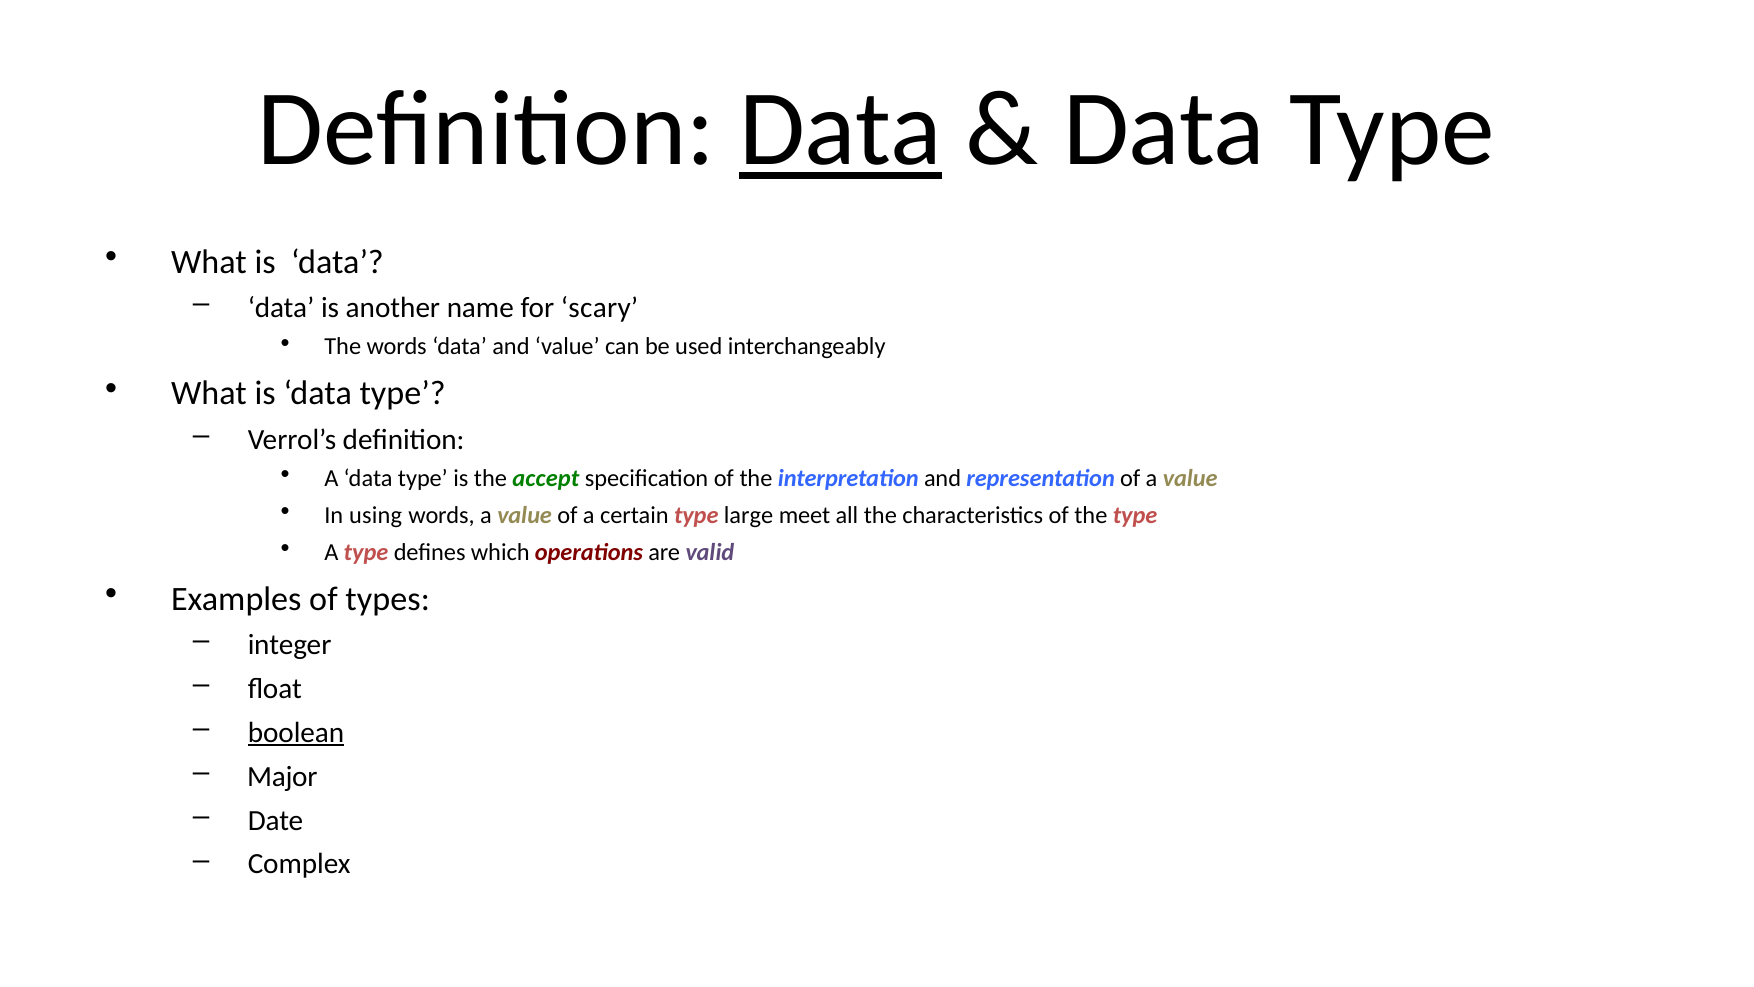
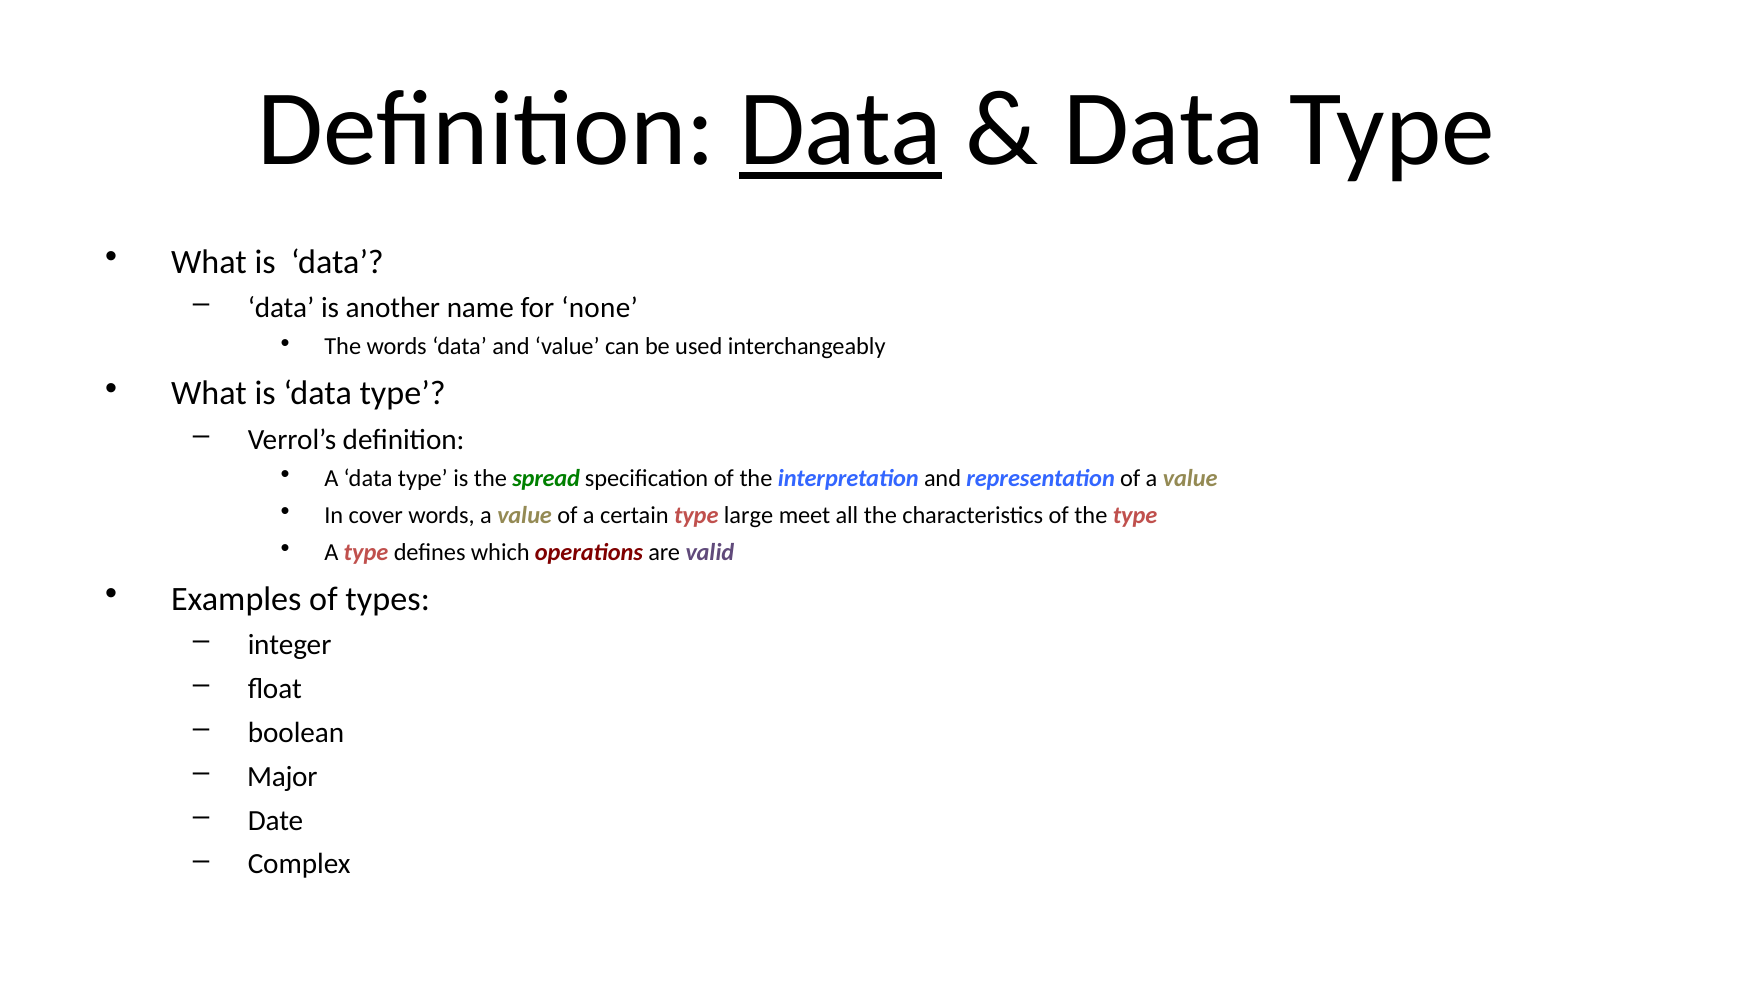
scary: scary -> none
accept: accept -> spread
using: using -> cover
boolean underline: present -> none
